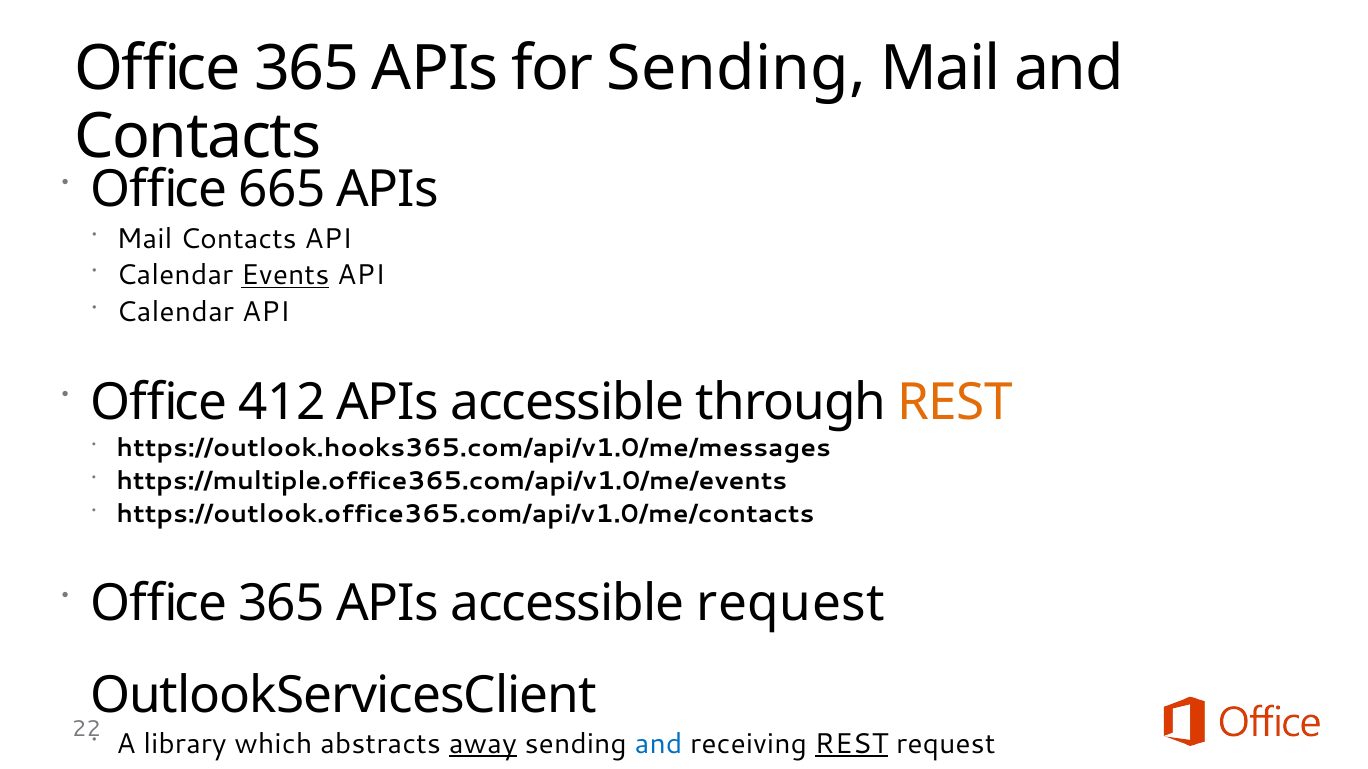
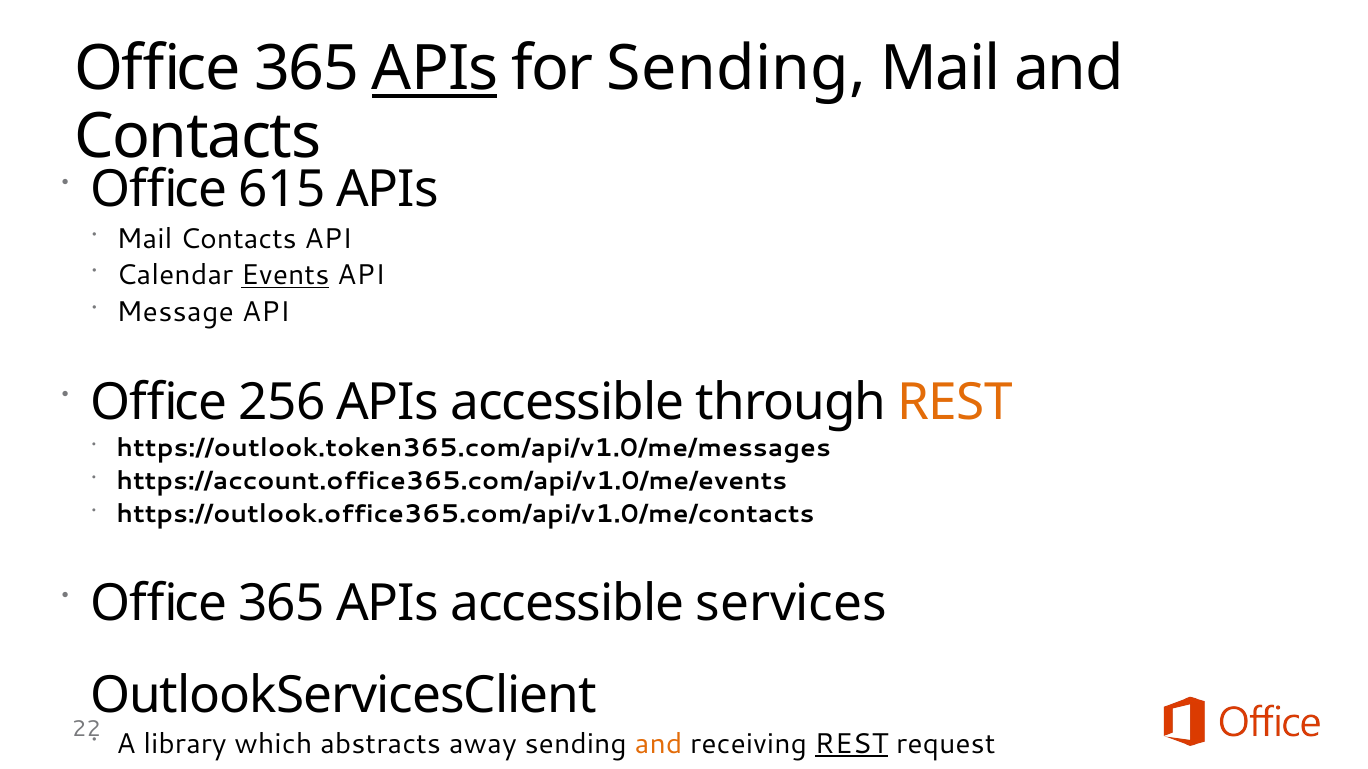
APIs at (435, 69) underline: none -> present
665: 665 -> 615
Calendar at (175, 312): Calendar -> Message
412: 412 -> 256
https://outlook.hooks365.com/api/v1.0/me/messages: https://outlook.hooks365.com/api/v1.0/me/messages -> https://outlook.token365.com/api/v1.0/me/messages
https://multiple.office365.com/api/v1.0/me/events: https://multiple.office365.com/api/v1.0/me/events -> https://account.office365.com/api/v1.0/me/events
accessible request: request -> services
away underline: present -> none
and at (659, 744) colour: blue -> orange
